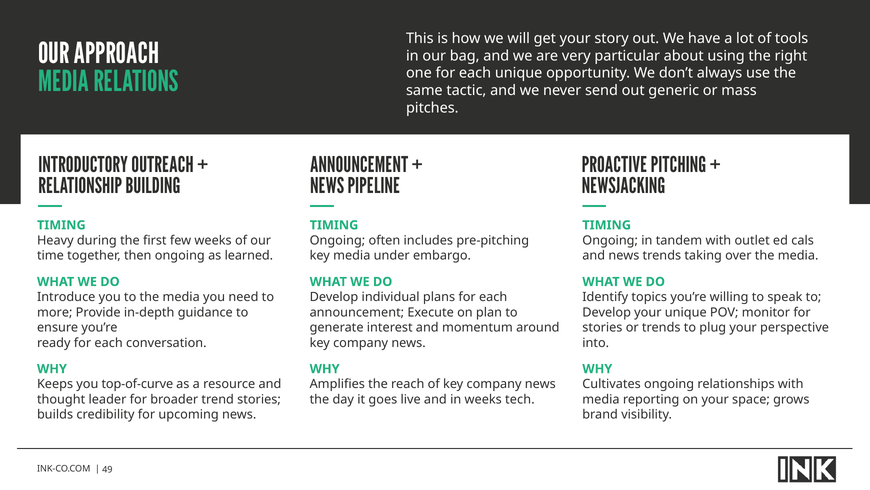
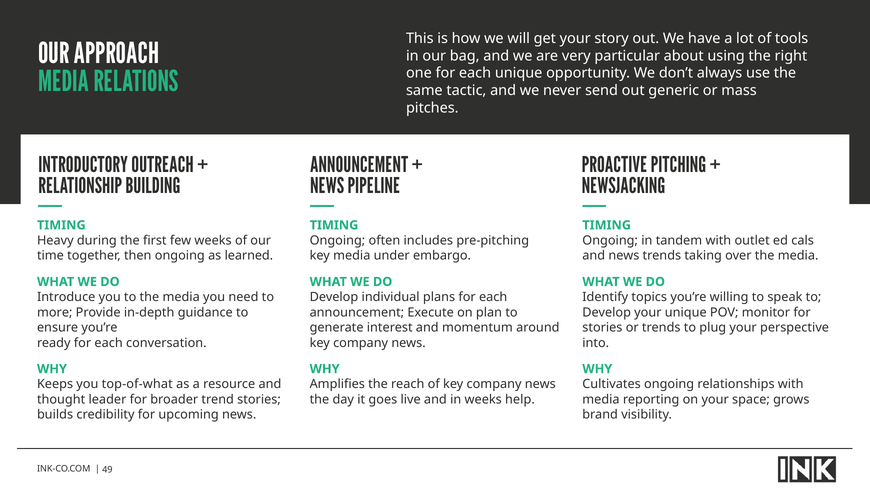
top-of-curve: top-of-curve -> top-of-what
tech: tech -> help
